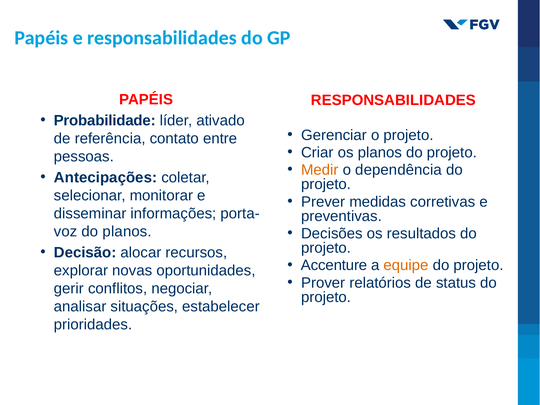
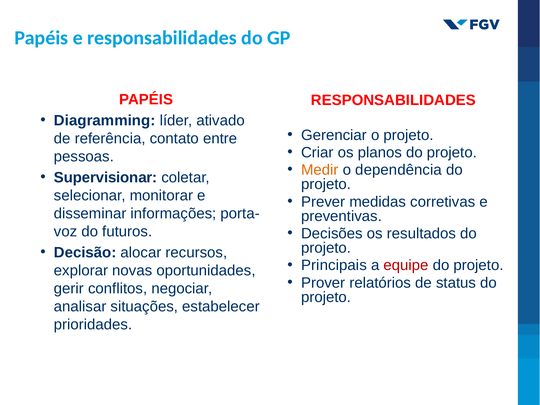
Probabilidade: Probabilidade -> Diagramming
Antecipações: Antecipações -> Supervisionar
do planos: planos -> futuros
Accenture: Accenture -> Principais
equipe colour: orange -> red
